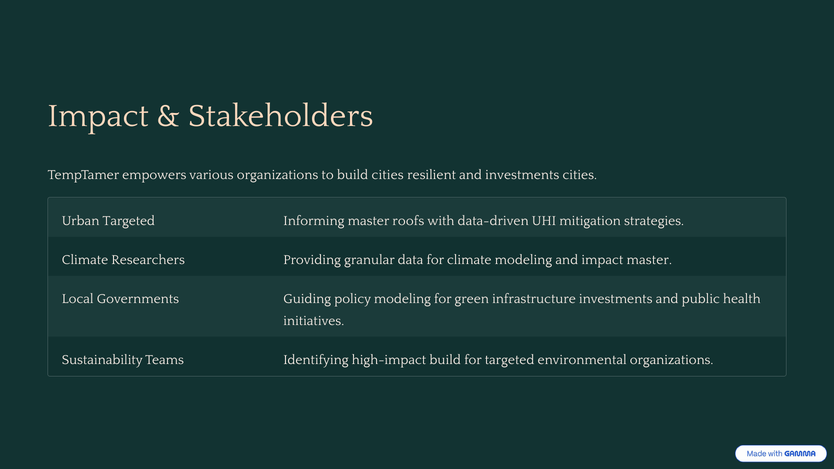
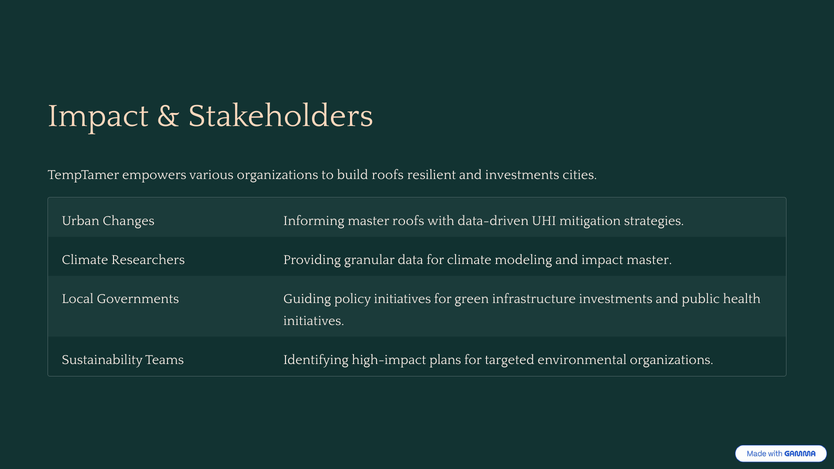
build cities: cities -> roofs
Urban Targeted: Targeted -> Changes
policy modeling: modeling -> initiatives
high-impact build: build -> plans
